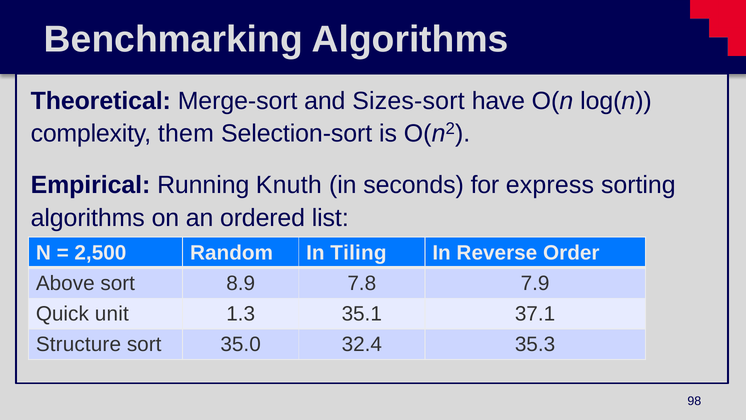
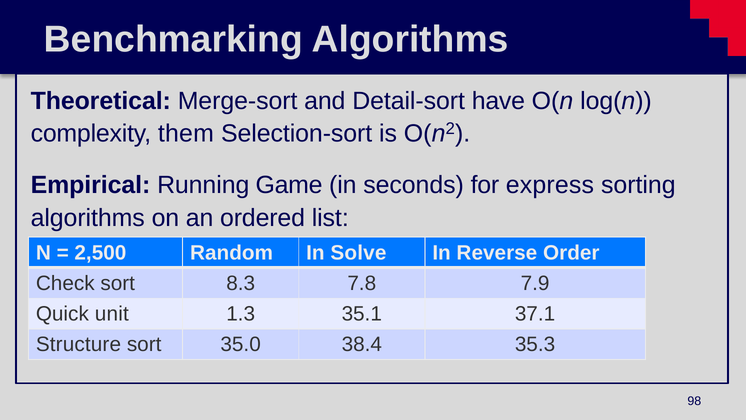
Sizes-sort: Sizes-sort -> Detail-sort
Knuth: Knuth -> Game
Tiling: Tiling -> Solve
Above: Above -> Check
8.9: 8.9 -> 8.3
32.4: 32.4 -> 38.4
